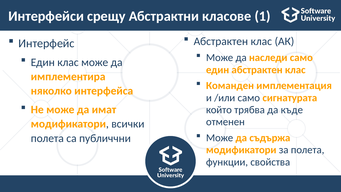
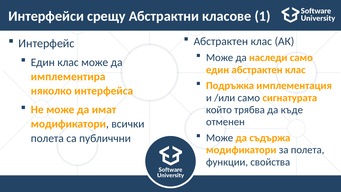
Команден: Команден -> Подръжка
